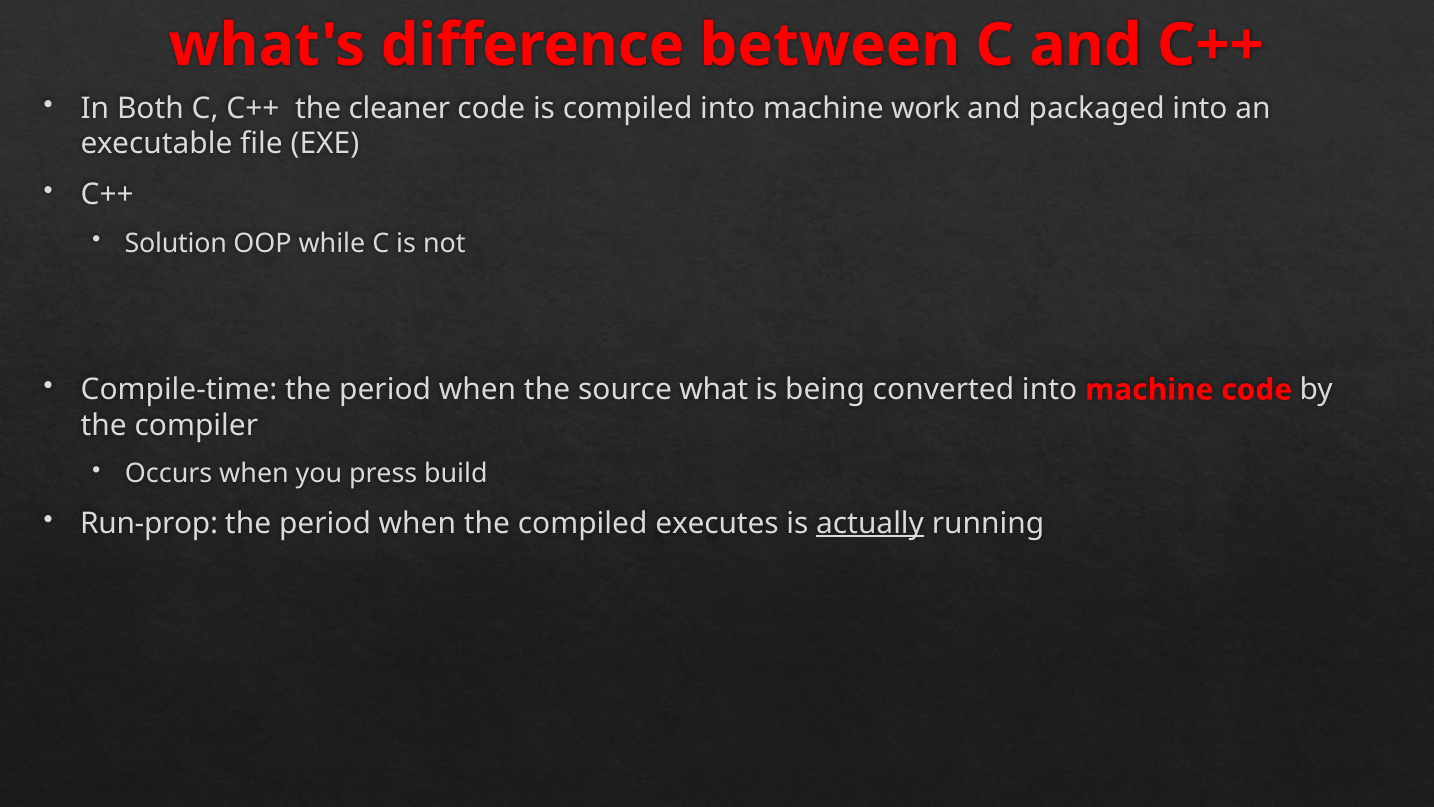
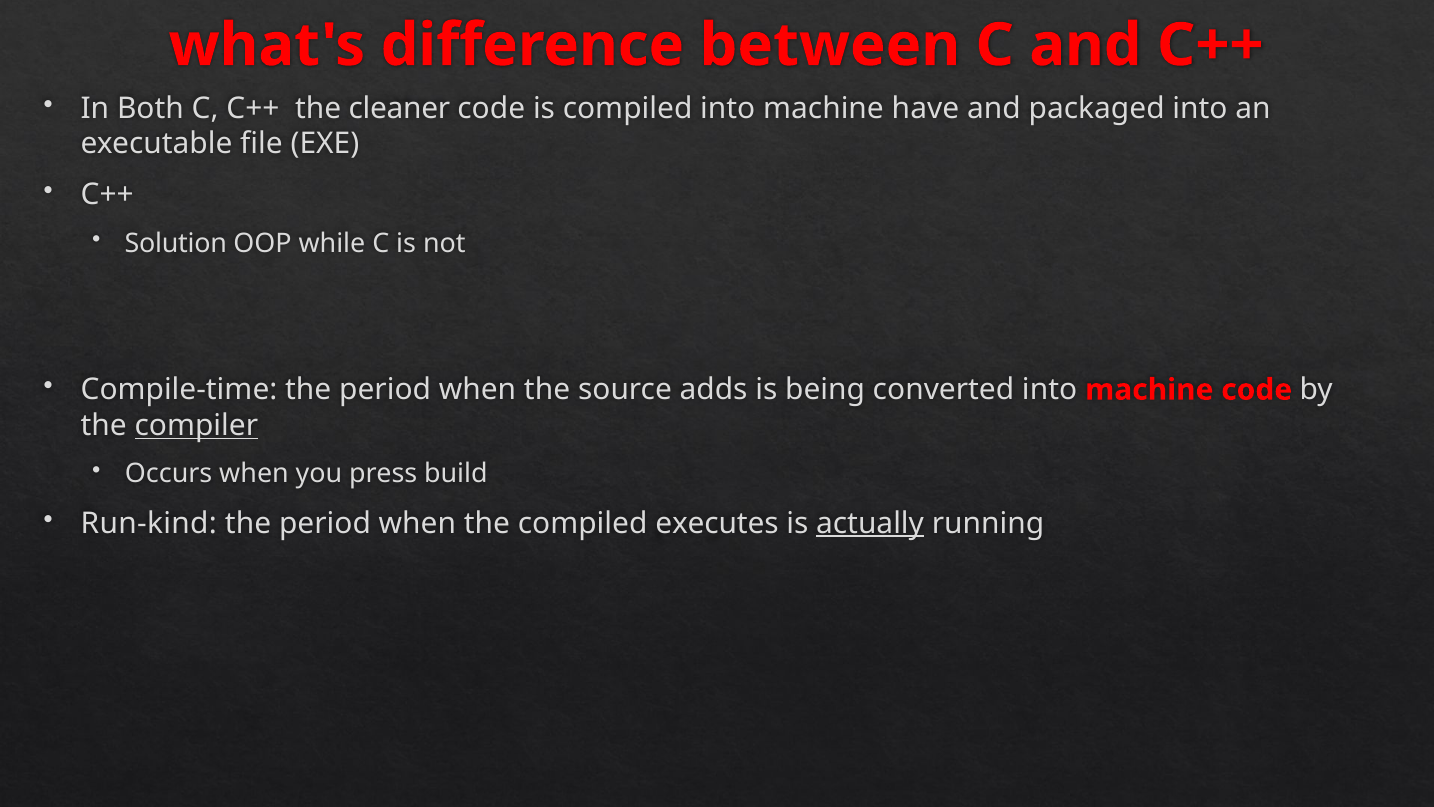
work: work -> have
what: what -> adds
compiler underline: none -> present
Run-prop: Run-prop -> Run-kind
